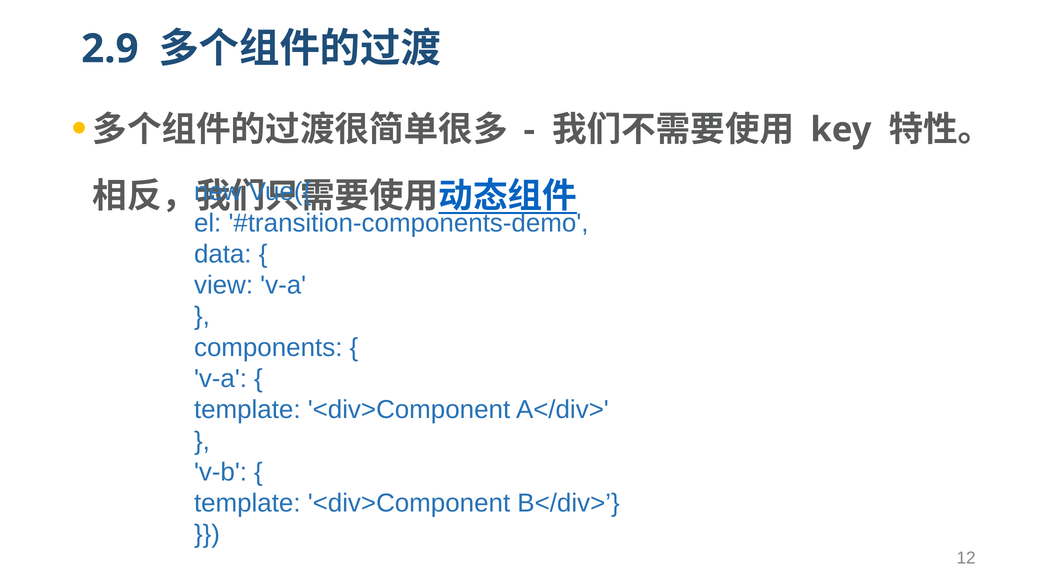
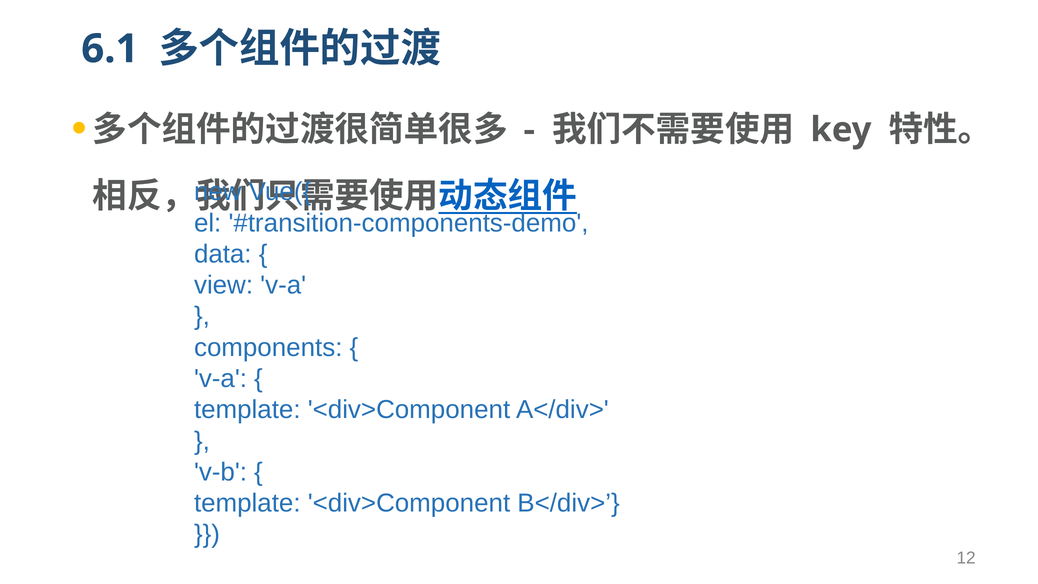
2.9: 2.9 -> 6.1
